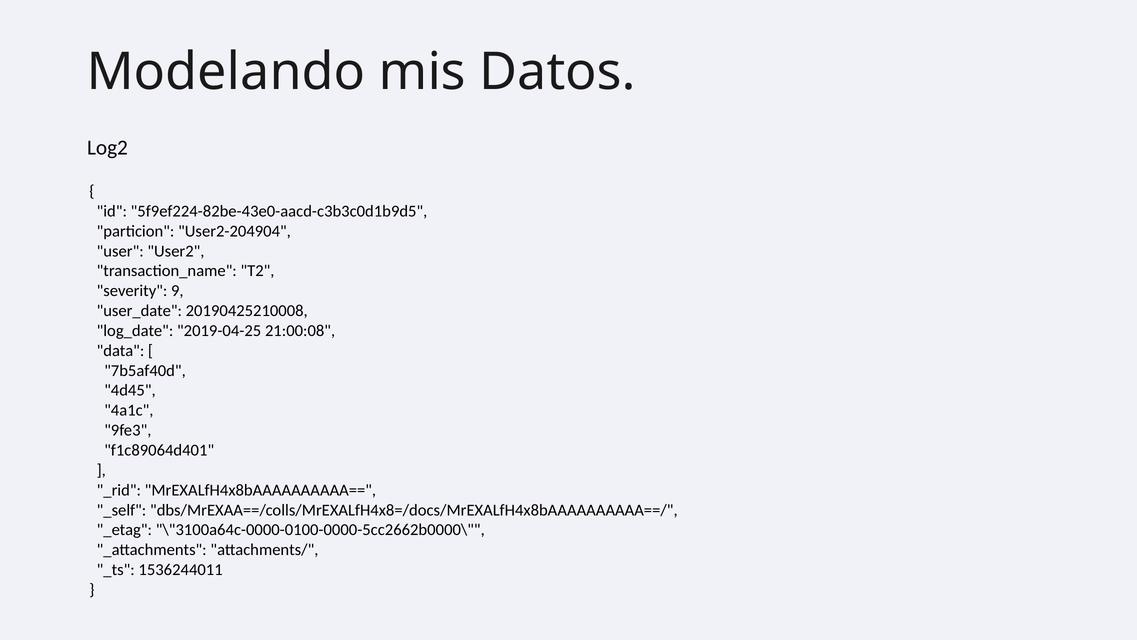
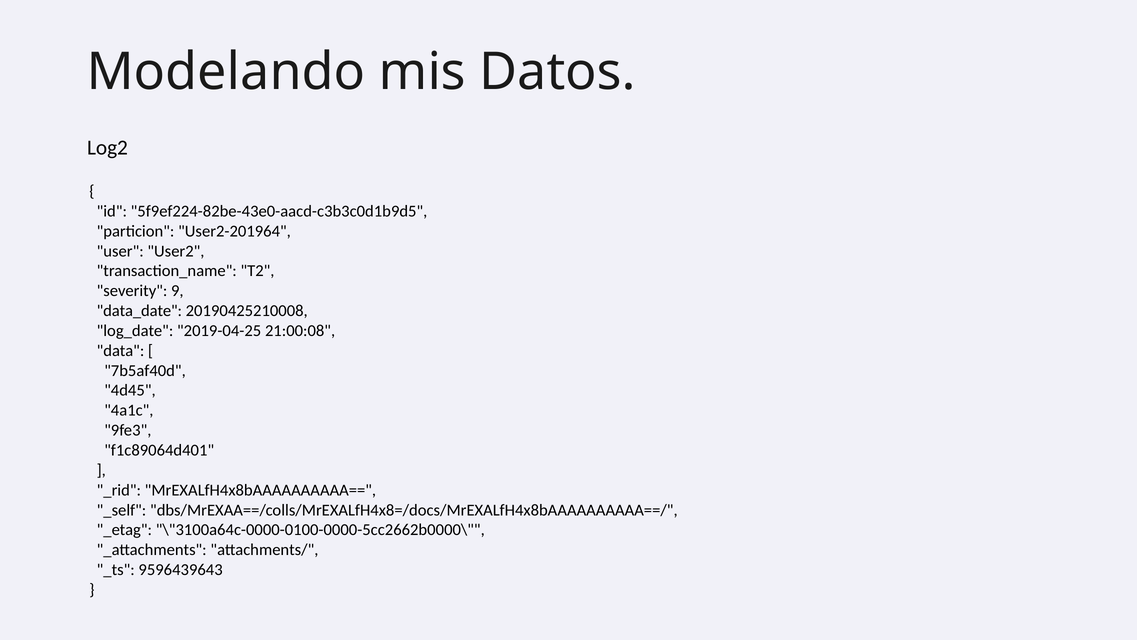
User2-204904: User2-204904 -> User2-201964
user_date: user_date -> data_date
1536244011: 1536244011 -> 9596439643
